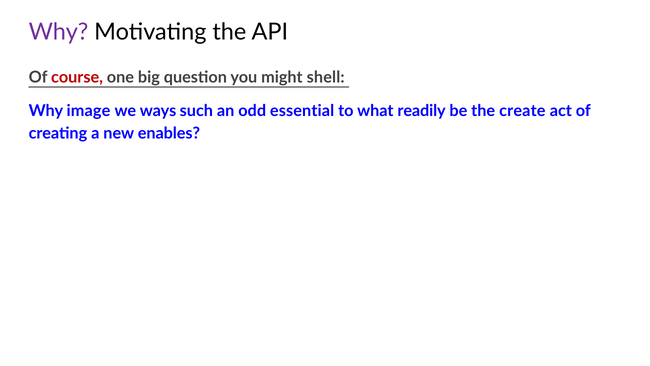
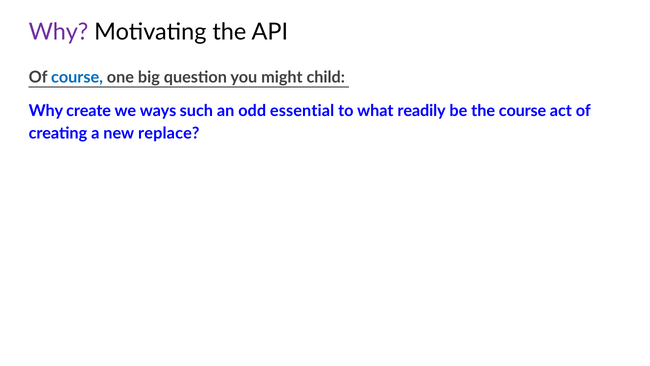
course at (77, 78) colour: red -> blue
shell: shell -> child
image: image -> create
the create: create -> course
enables: enables -> replace
